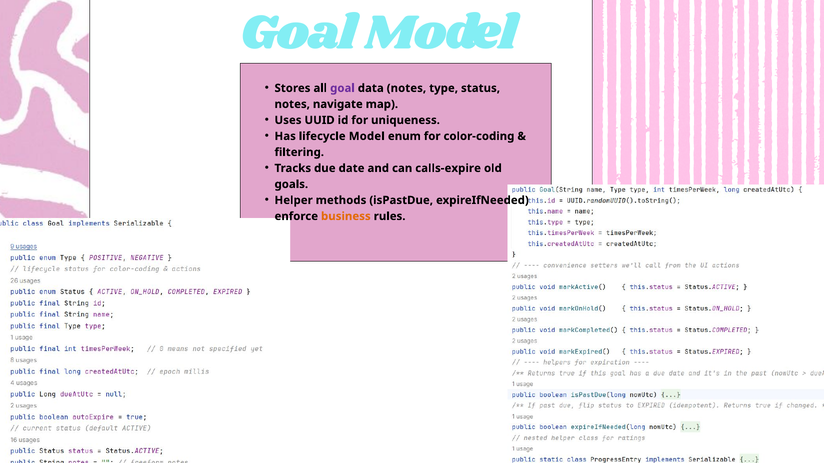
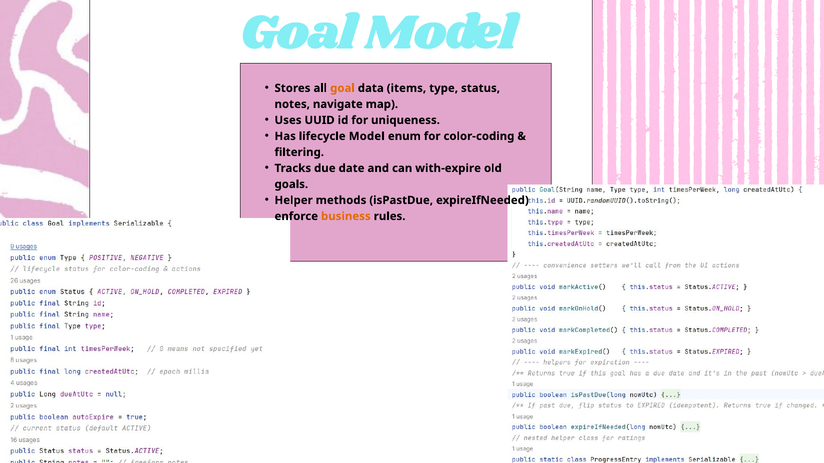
goal at (342, 88) colour: purple -> orange
data notes: notes -> items
calls-expire: calls-expire -> with-expire
